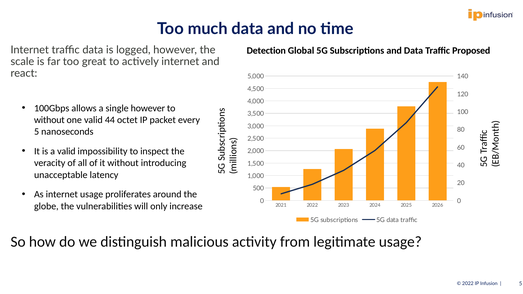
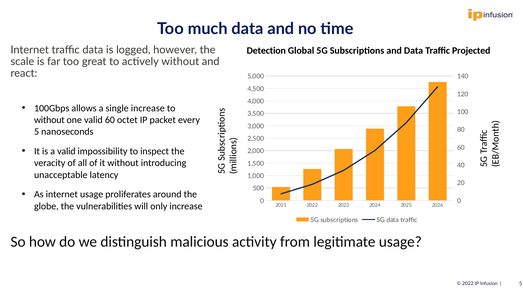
Proposed: Proposed -> Projected
actively internet: internet -> without
single however: however -> increase
valid 44: 44 -> 60
